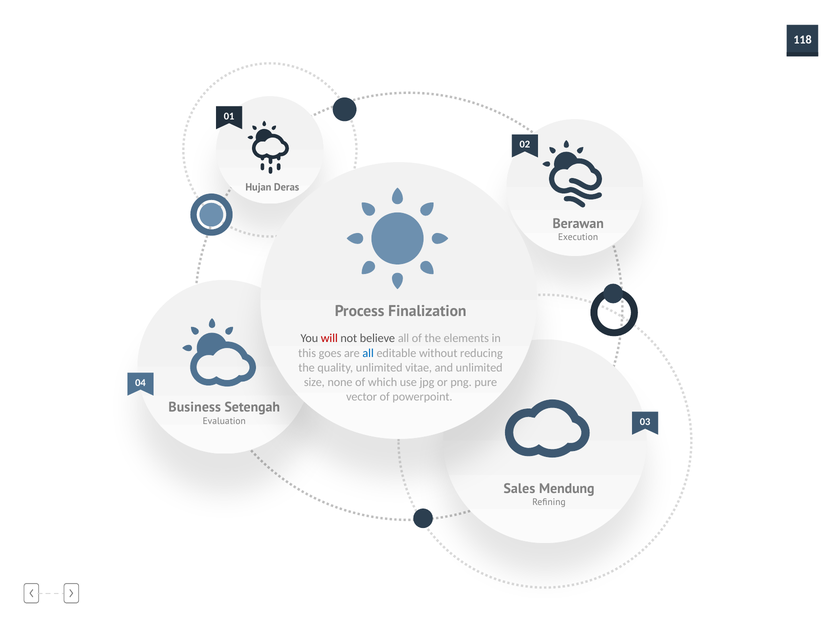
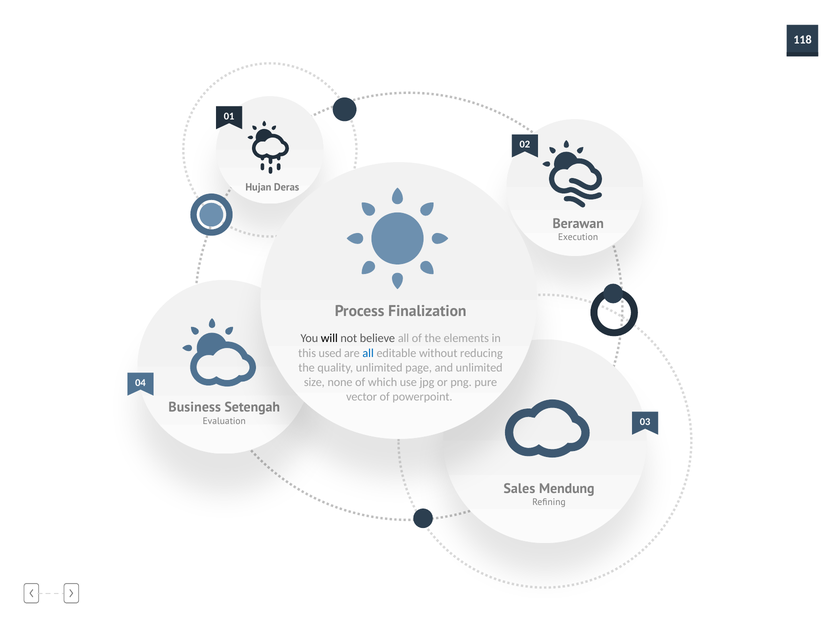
will colour: red -> black
goes: goes -> used
vitae: vitae -> page
